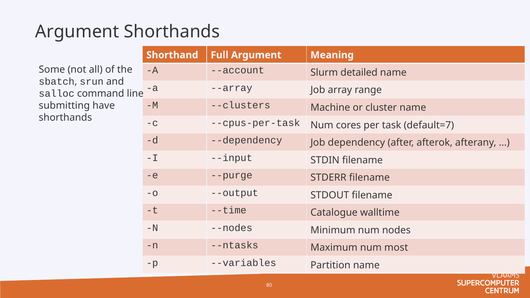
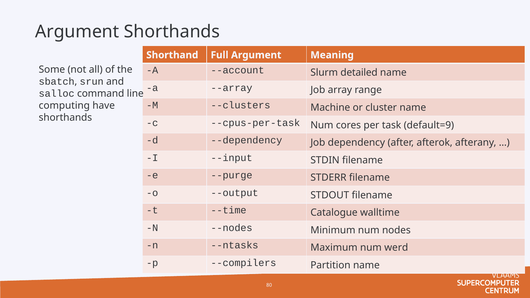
submitting: submitting -> computing
default=7: default=7 -> default=9
most: most -> werd
--variables: --variables -> --compilers
